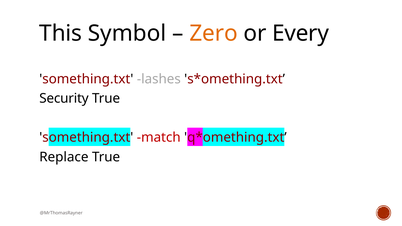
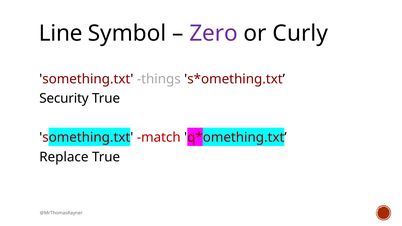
This: This -> Line
Zero colour: orange -> purple
Every: Every -> Curly
lashes: lashes -> things
